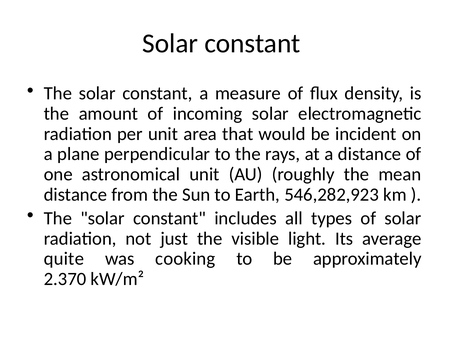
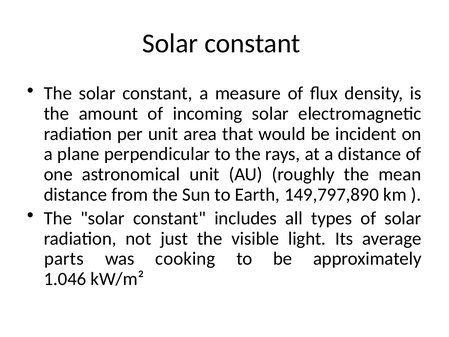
546,282,923: 546,282,923 -> 149,797,890
quite: quite -> parts
2.370: 2.370 -> 1.046
